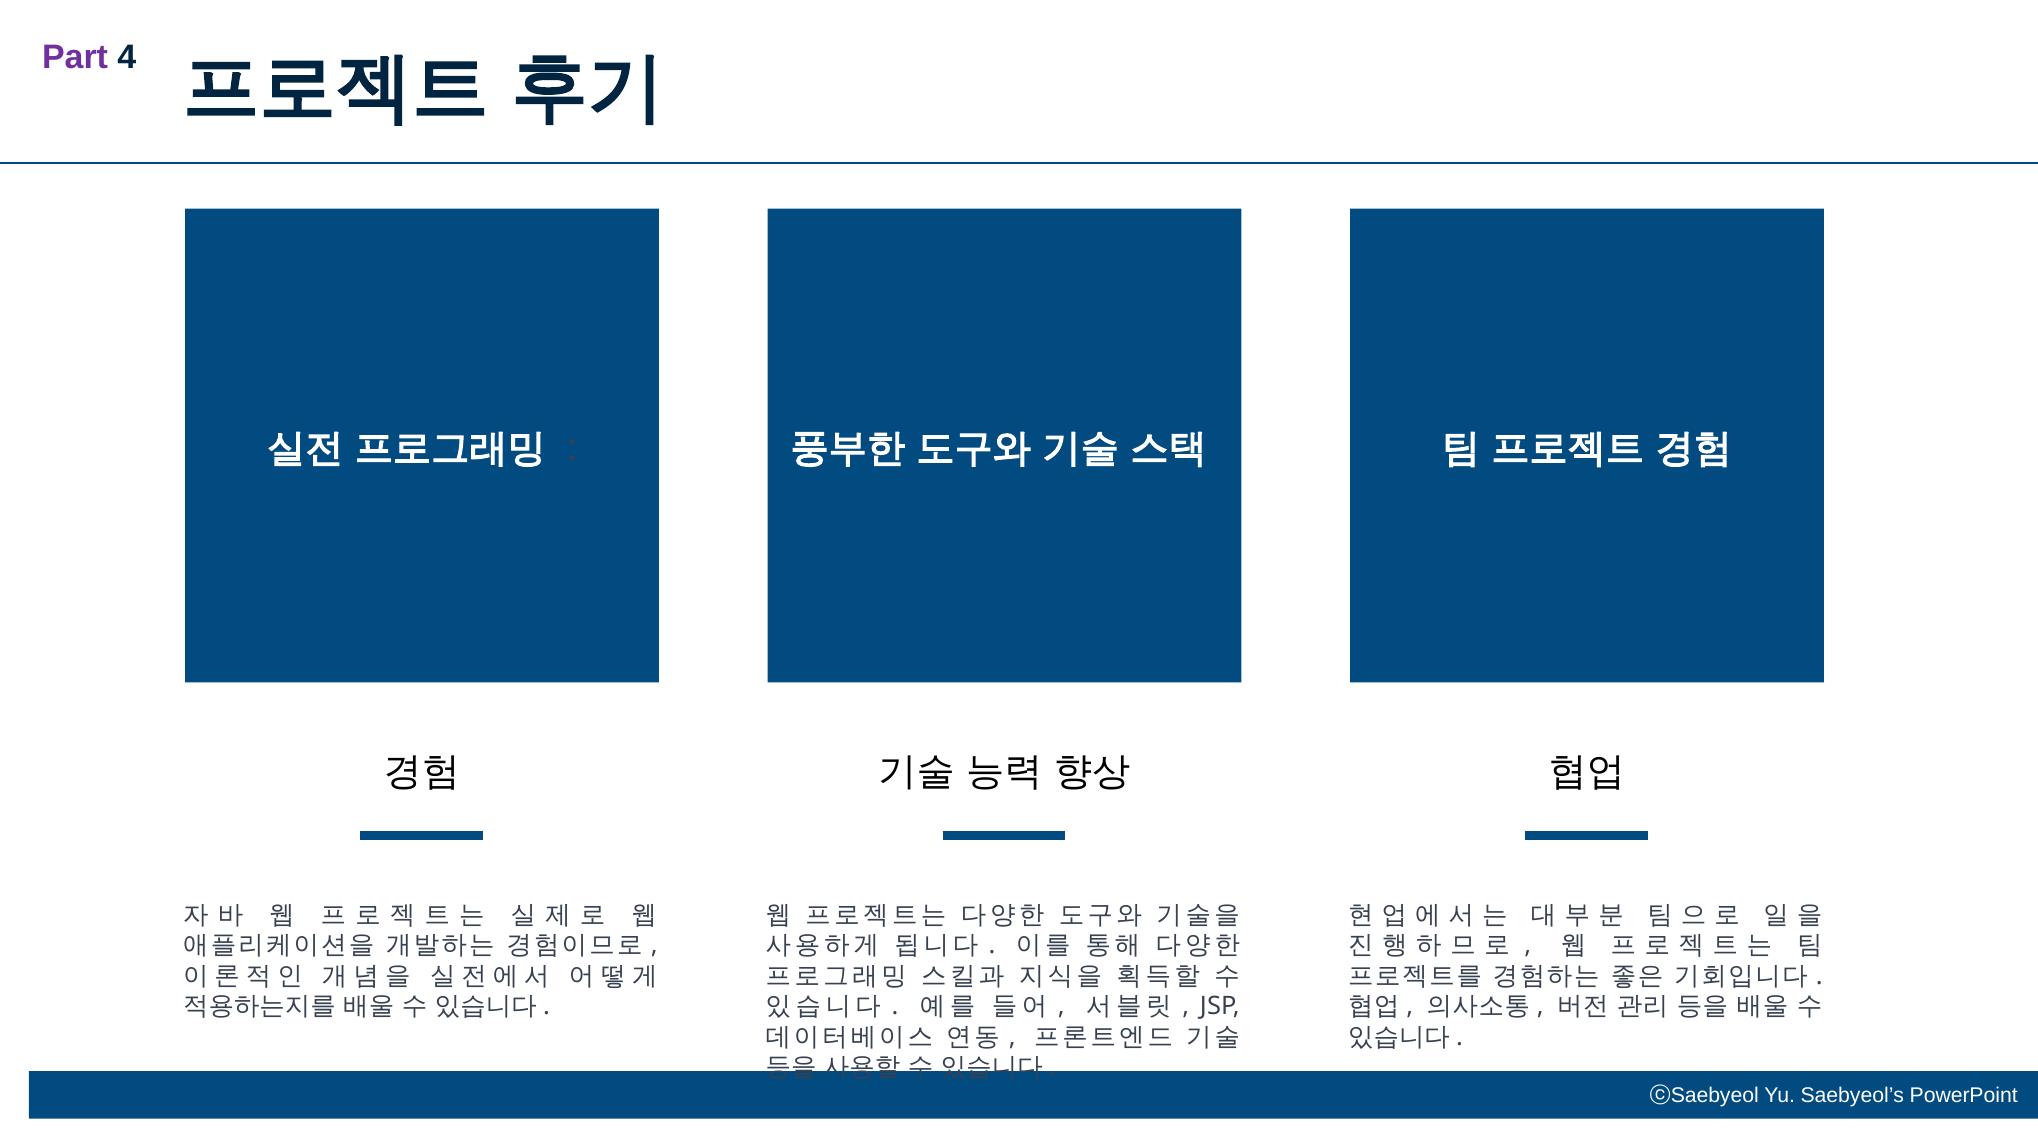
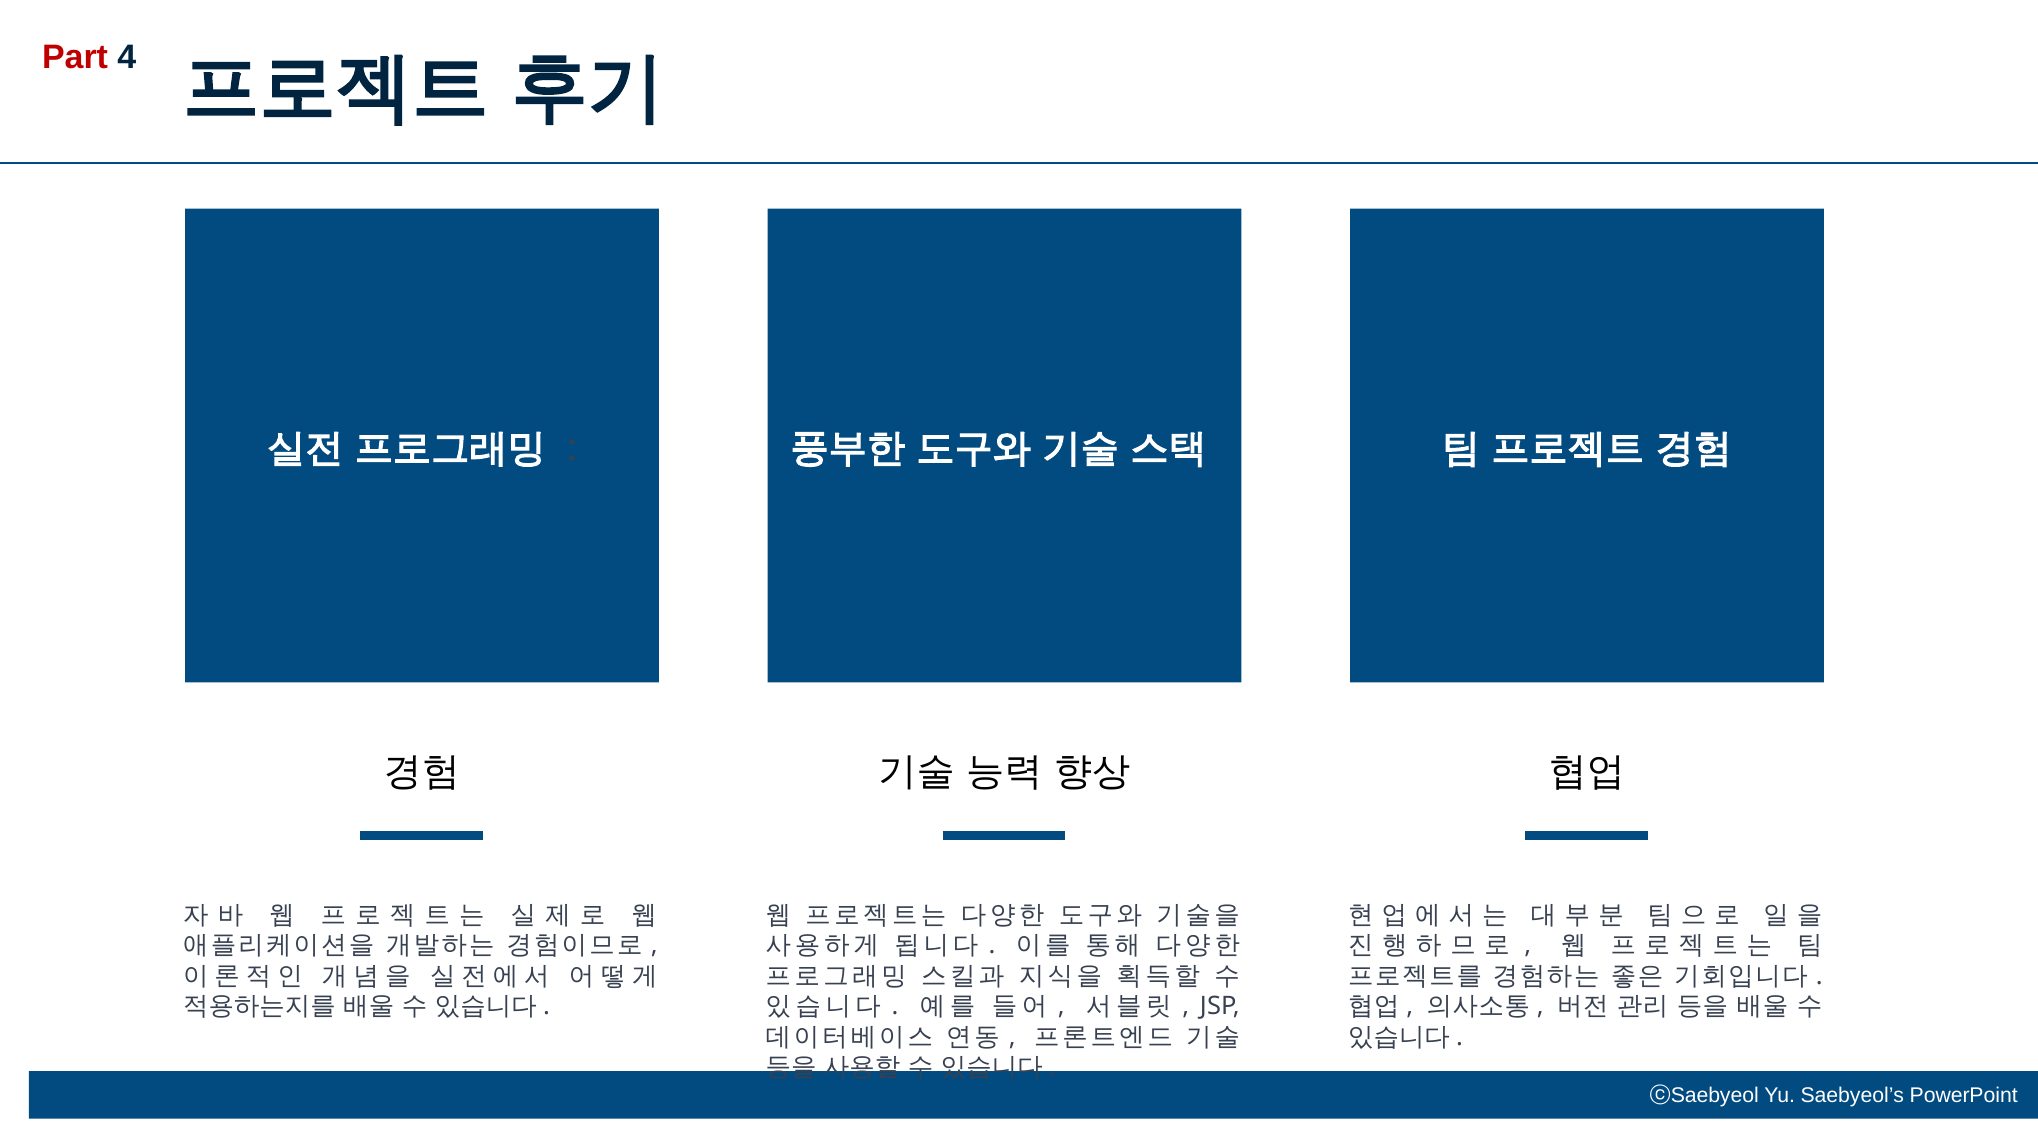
Part colour: purple -> red
